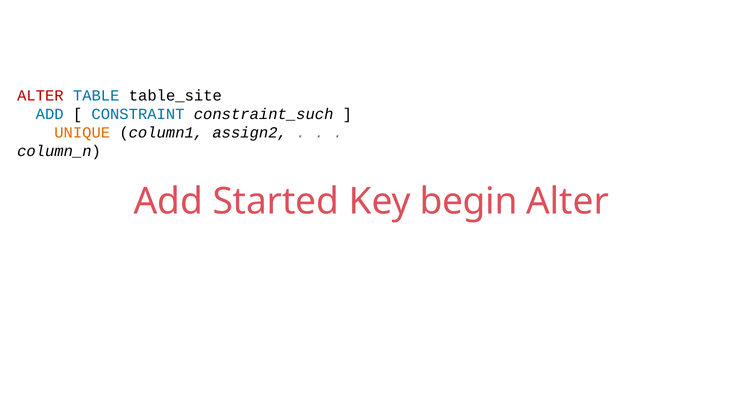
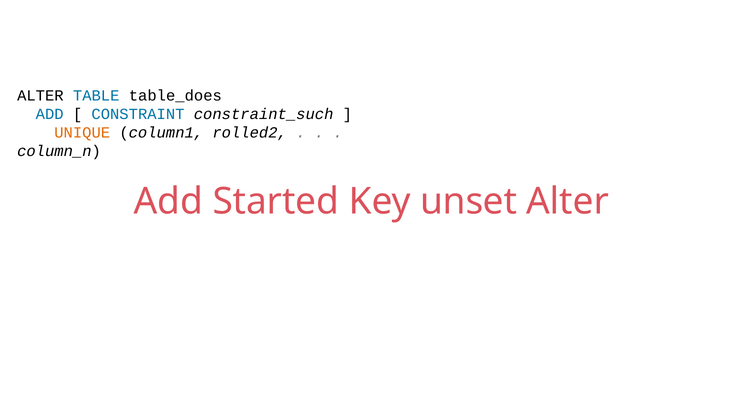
ALTER at (40, 96) colour: red -> black
table_site: table_site -> table_does
assign2: assign2 -> rolled2
begin: begin -> unset
